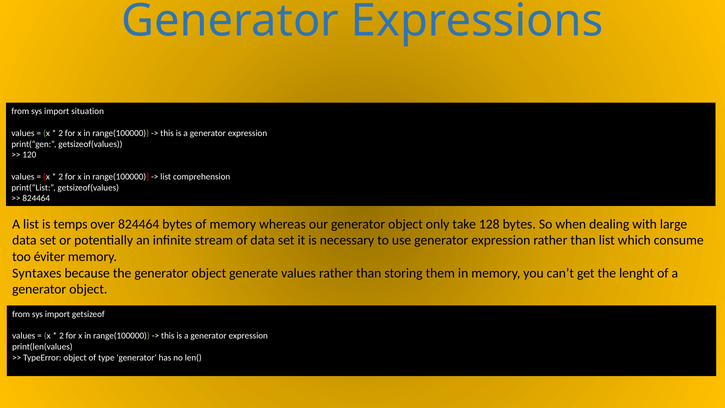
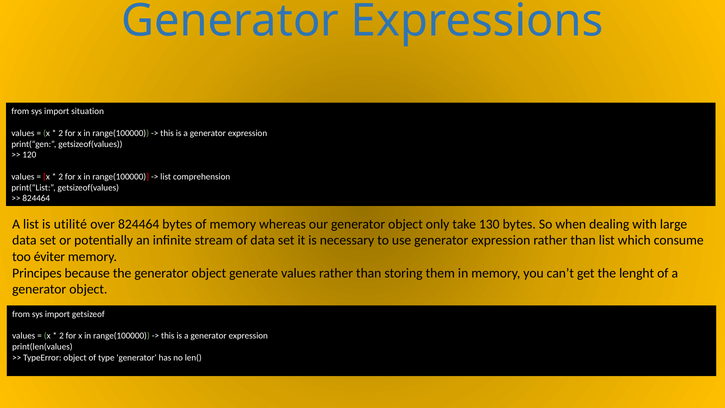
temps: temps -> utilité
128: 128 -> 130
Syntaxes: Syntaxes -> Principes
